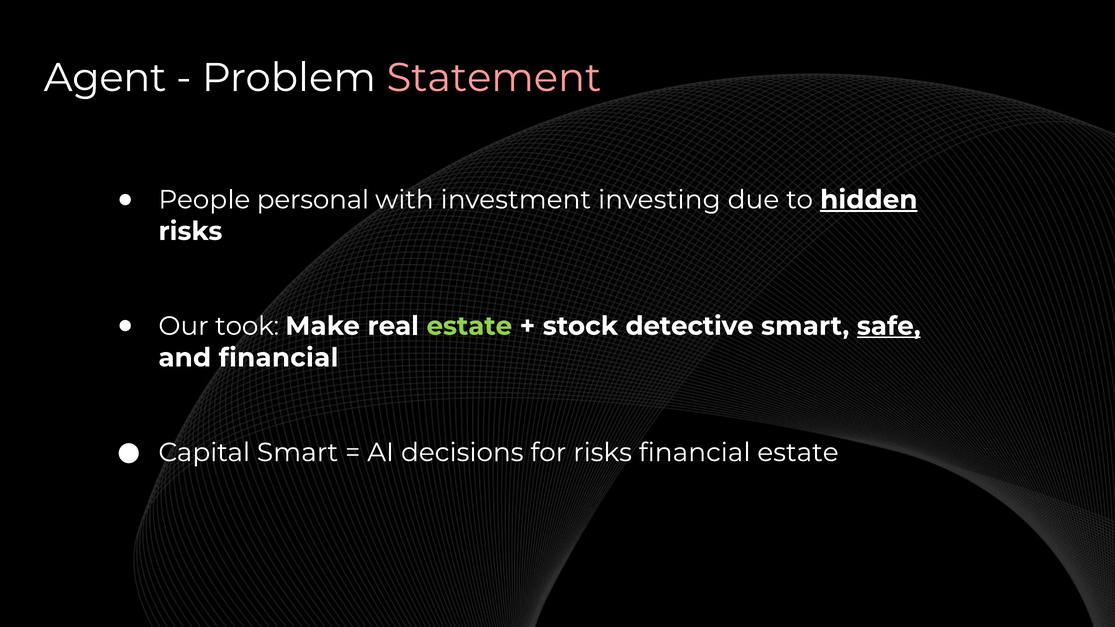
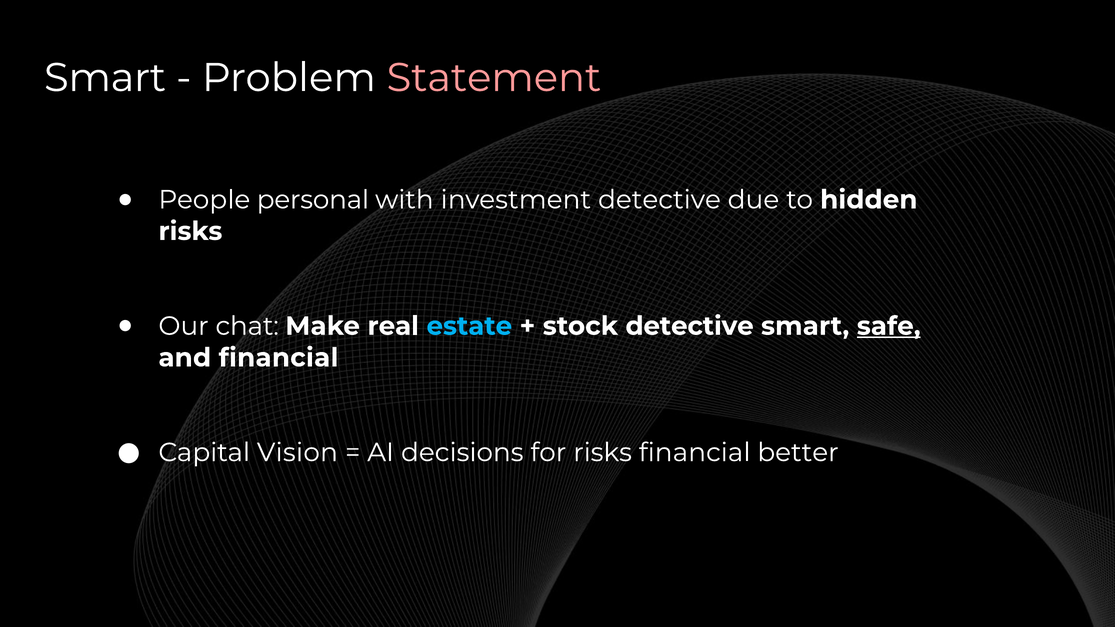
Agent at (105, 78): Agent -> Smart
investment investing: investing -> detective
hidden underline: present -> none
took: took -> chat
estate at (469, 326) colour: light green -> light blue
Capital Smart: Smart -> Vision
financial estate: estate -> better
